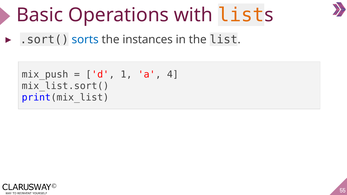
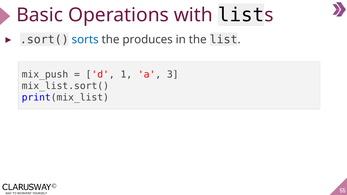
list at (241, 15) colour: orange -> black
instances: instances -> produces
4: 4 -> 3
